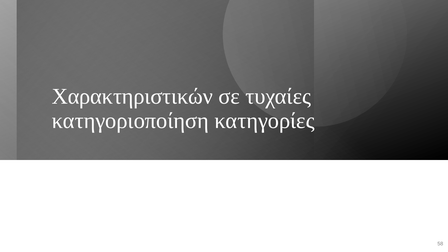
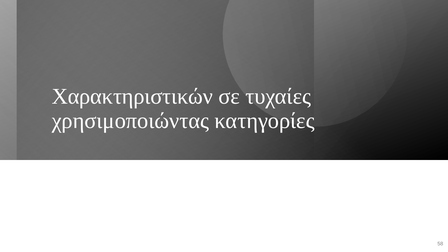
κατηγοριοποίηση: κατηγοριοποίηση -> χρησιμοποιώντας
